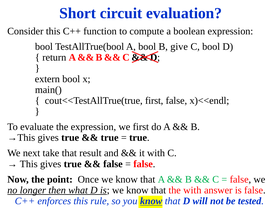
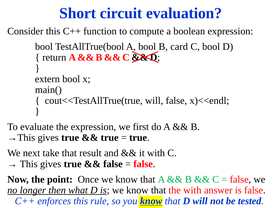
give: give -> card
cout<<TestAllTrue(true first: first -> will
